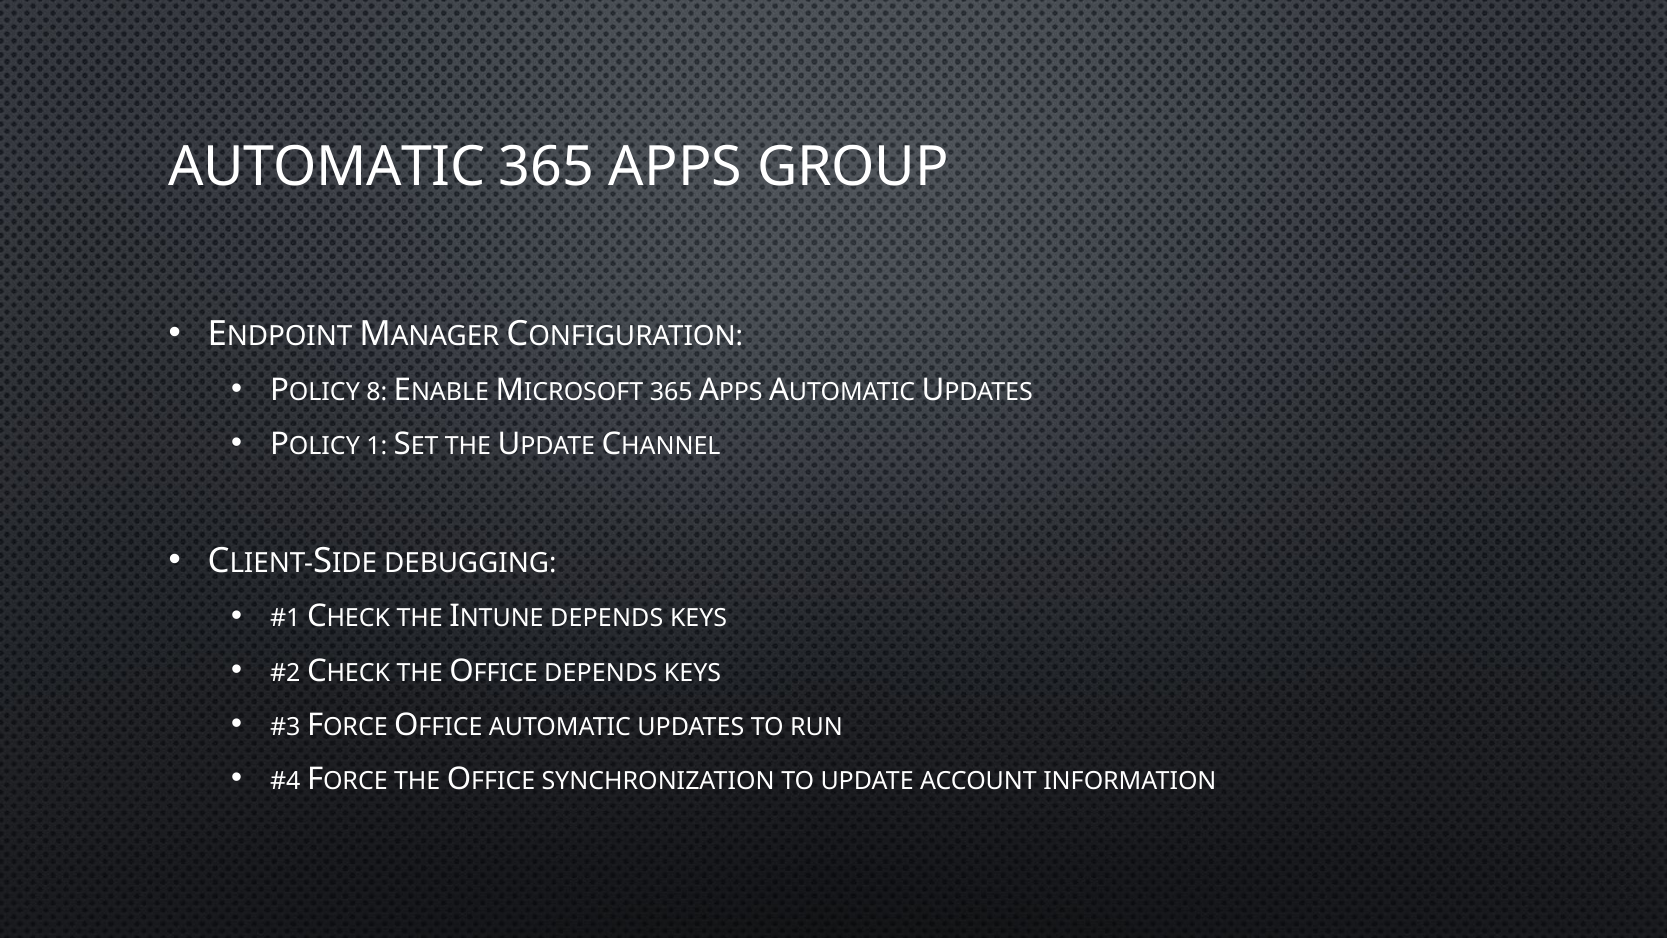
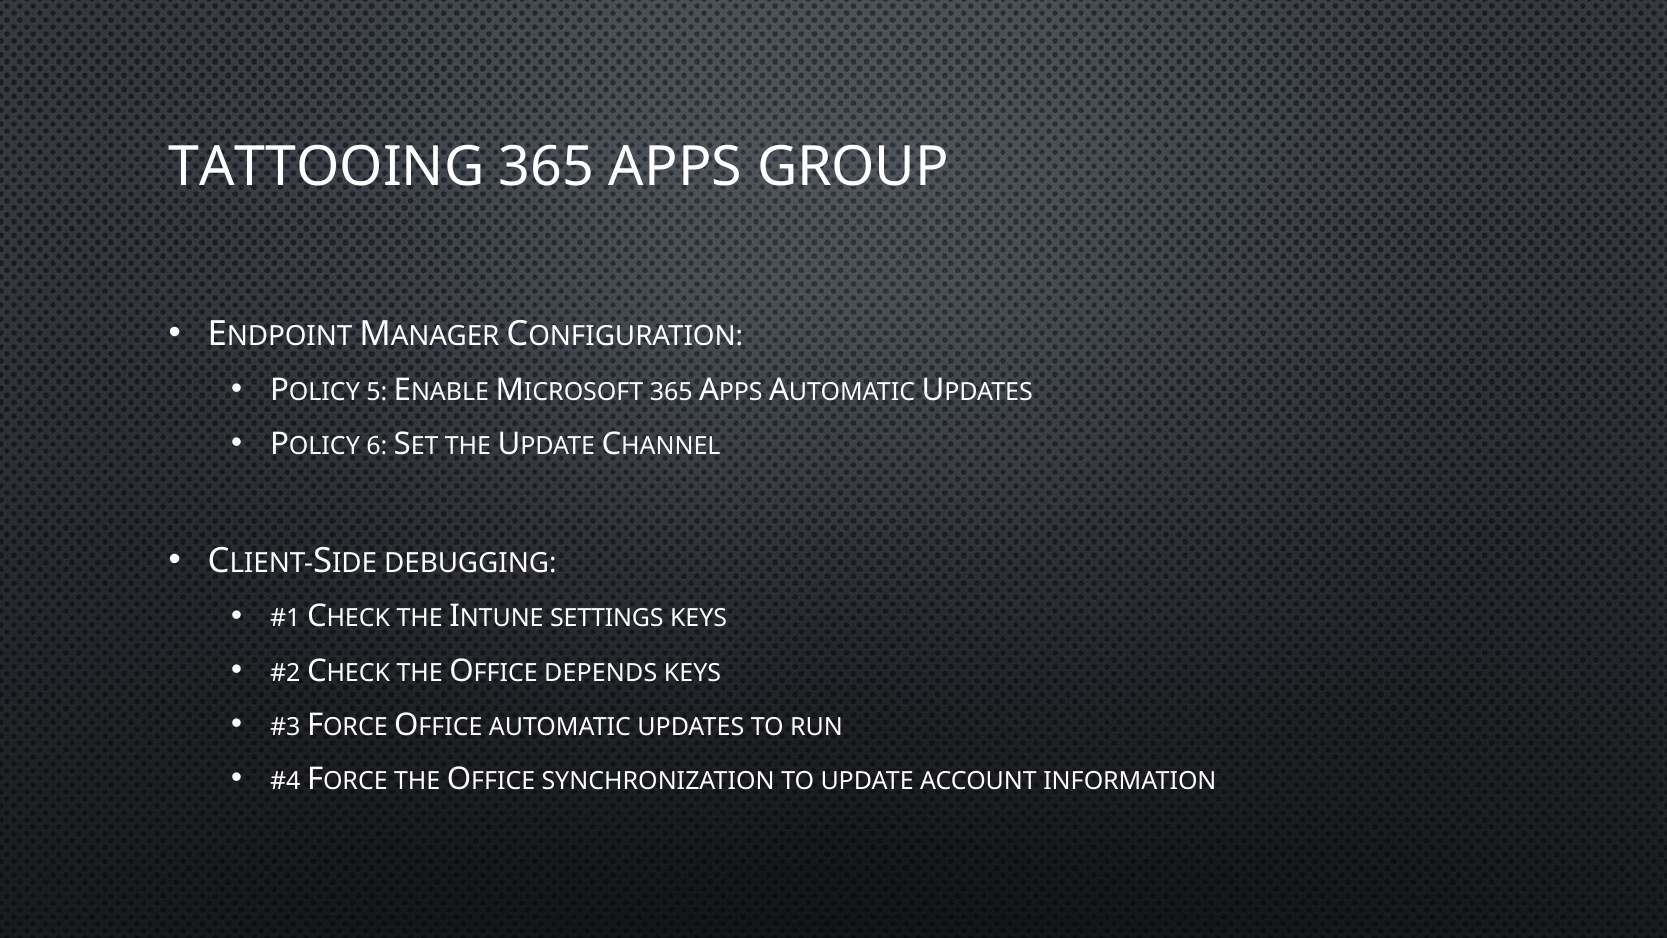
AUTOMATIC at (327, 167): AUTOMATIC -> TATTOOING
8: 8 -> 5
1: 1 -> 6
DEPENDS at (607, 618): DEPENDS -> SETTINGS
